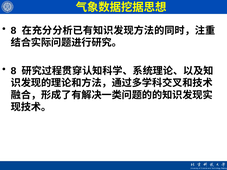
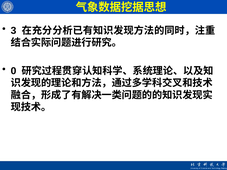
8 at (14, 31): 8 -> 3
8 at (14, 71): 8 -> 0
